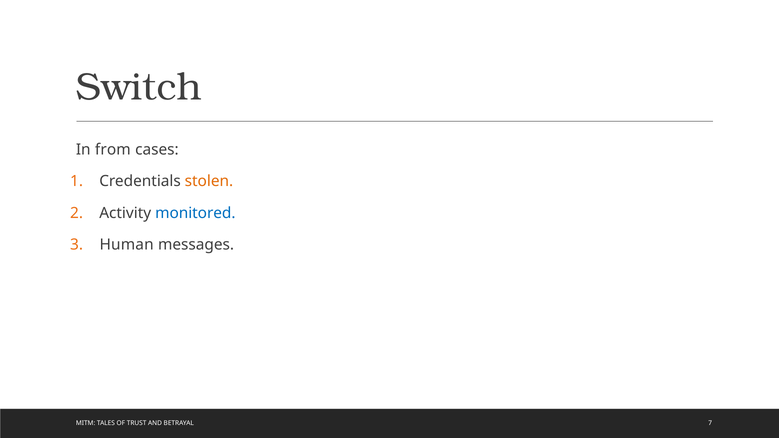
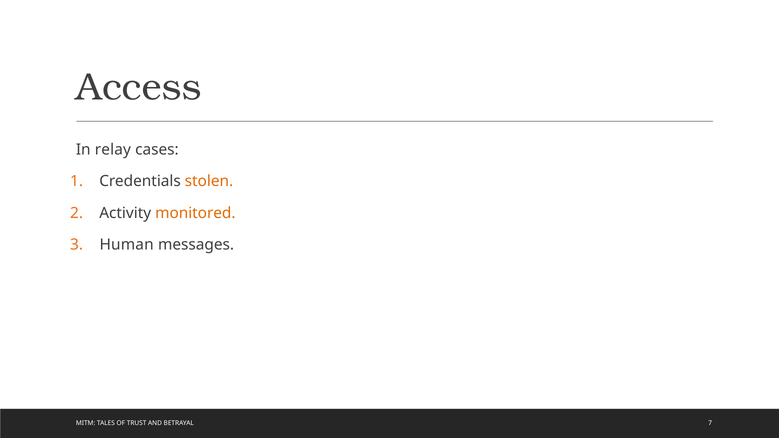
Switch: Switch -> Access
from: from -> relay
monitored colour: blue -> orange
